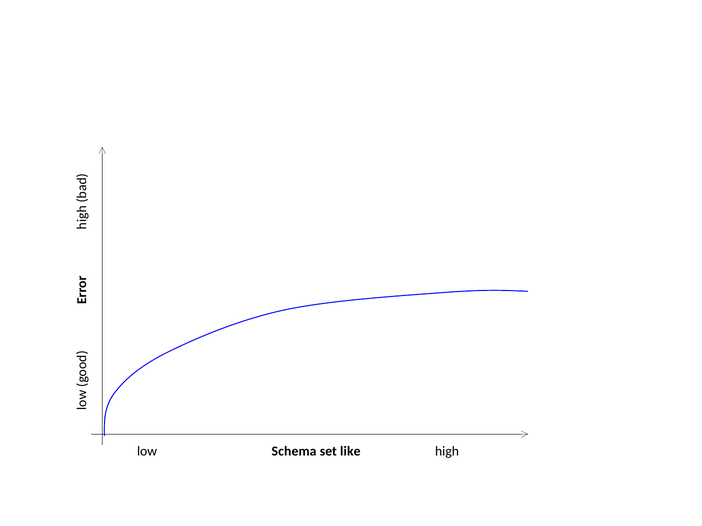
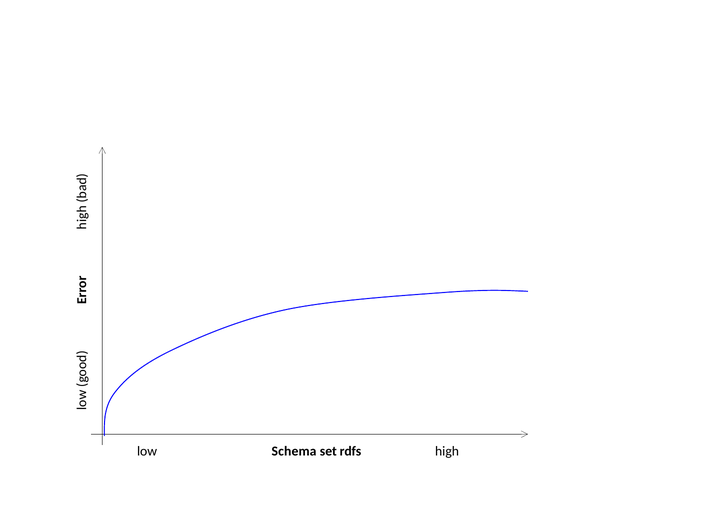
like: like -> rdfs
